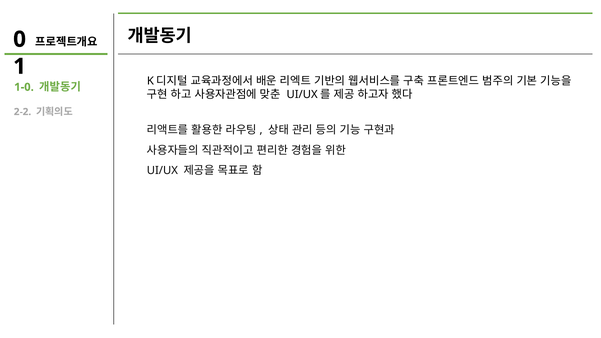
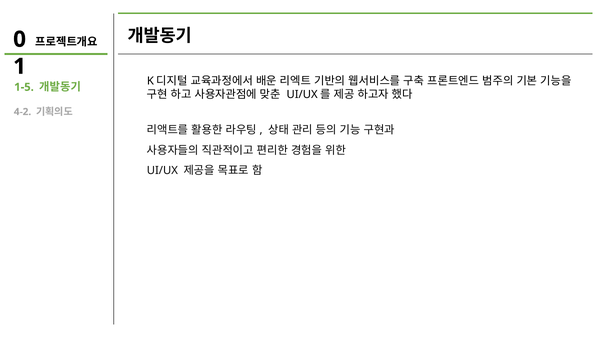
1-0: 1-0 -> 1-5
2-2: 2-2 -> 4-2
